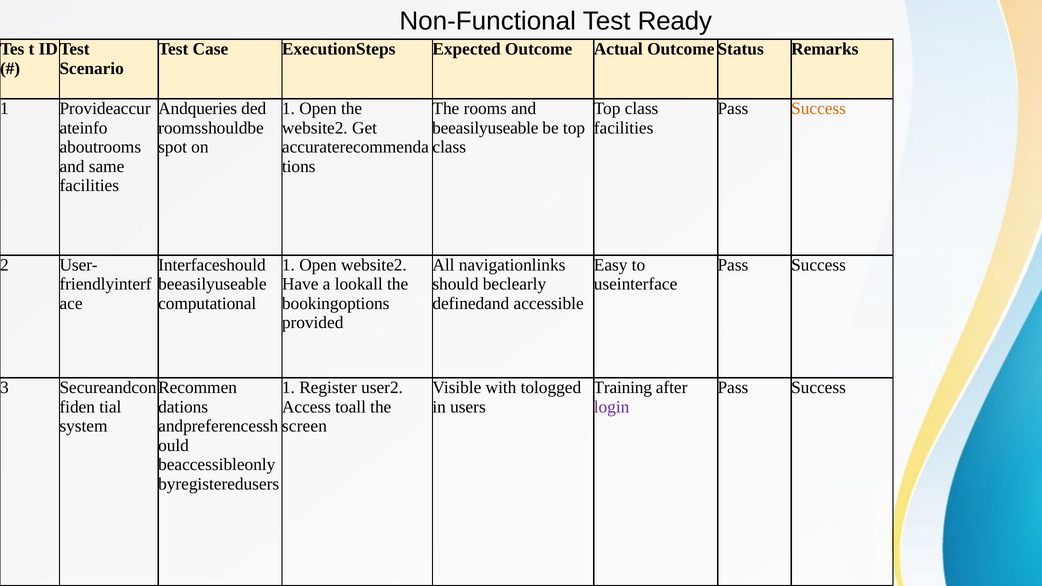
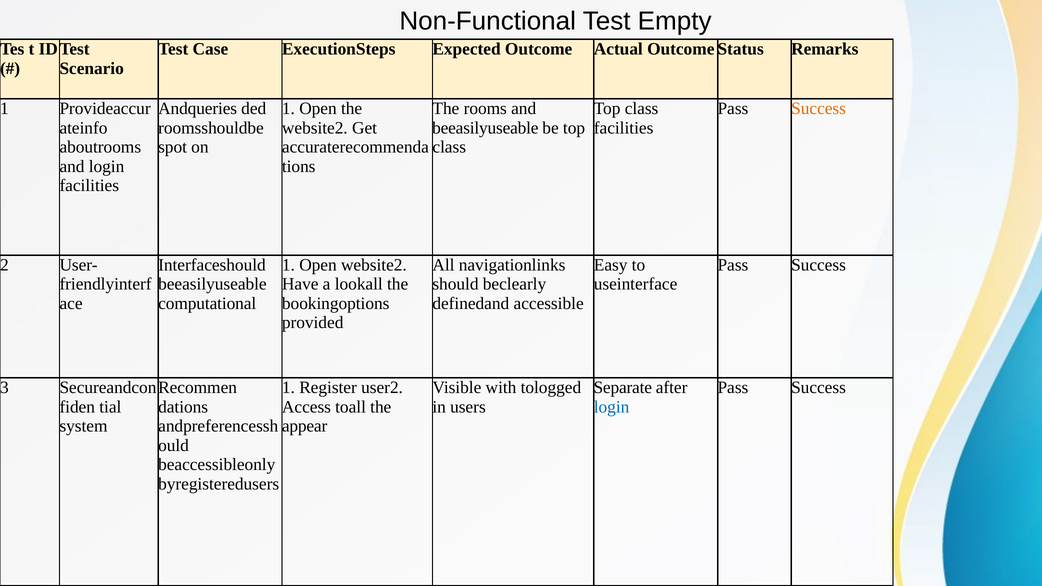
Ready: Ready -> Empty
and same: same -> login
Training: Training -> Separate
login at (612, 407) colour: purple -> blue
screen: screen -> appear
